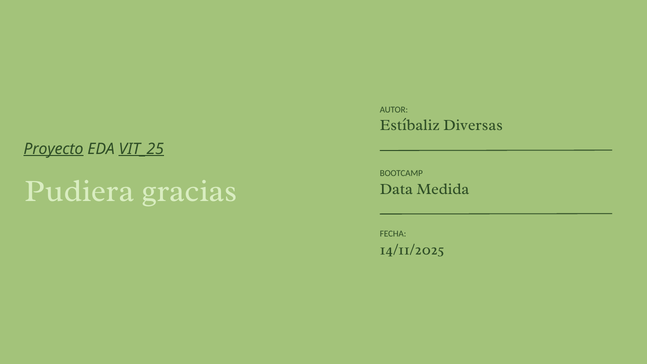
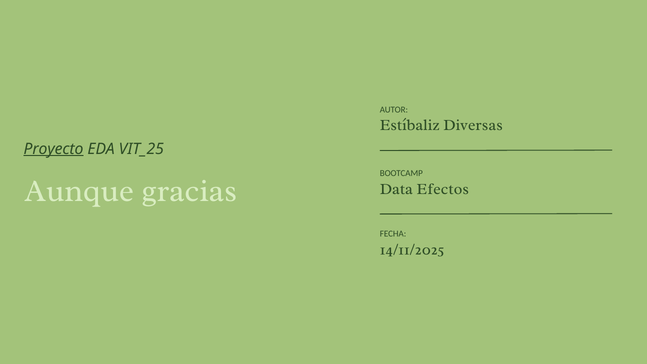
VIT_25 underline: present -> none
Pudiera: Pudiera -> Aunque
Medida: Medida -> Efectos
